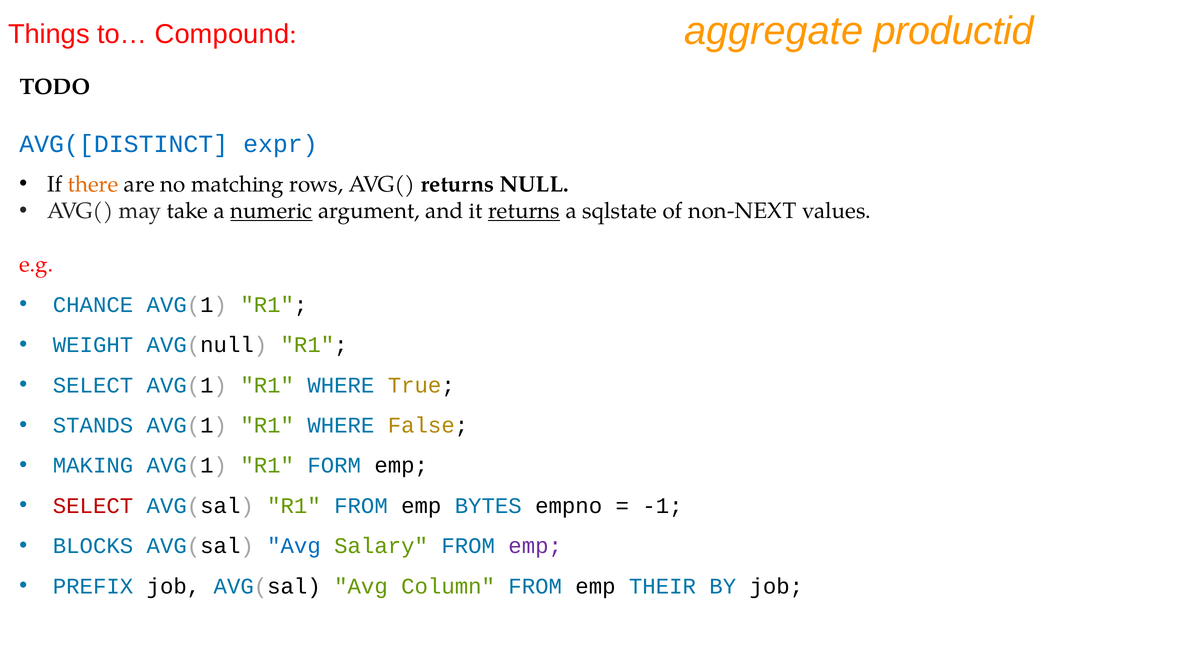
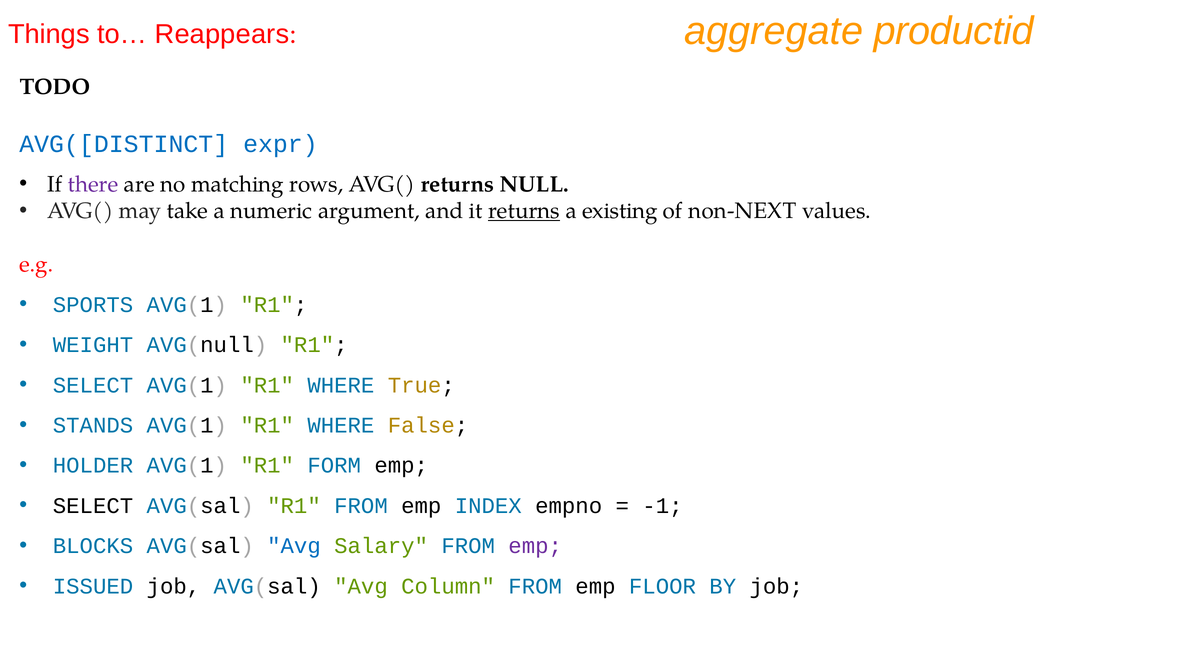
Compound: Compound -> Reappears
there colour: orange -> purple
numeric underline: present -> none
sqlstate: sqlstate -> existing
CHANCE: CHANCE -> SPORTS
MAKING: MAKING -> HOLDER
SELECT at (93, 506) colour: red -> black
BYTES: BYTES -> INDEX
PREFIX: PREFIX -> ISSUED
THEIR: THEIR -> FLOOR
